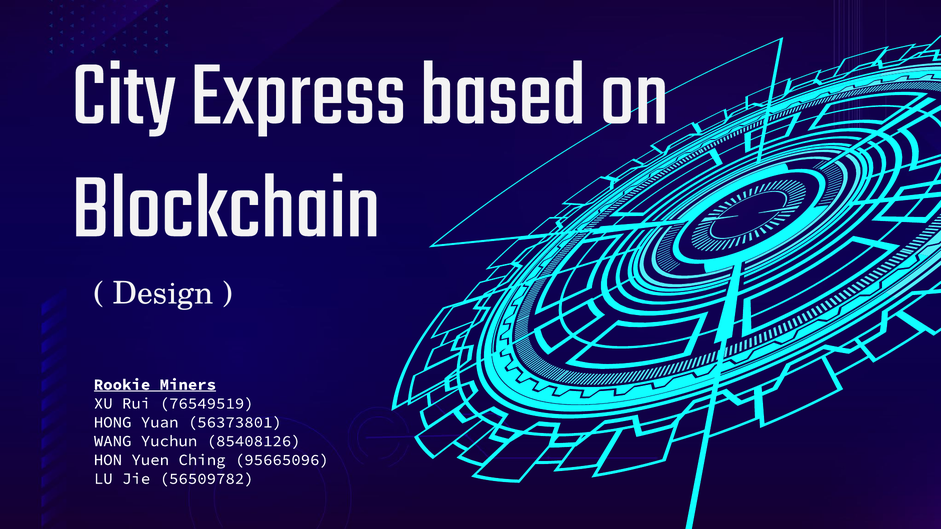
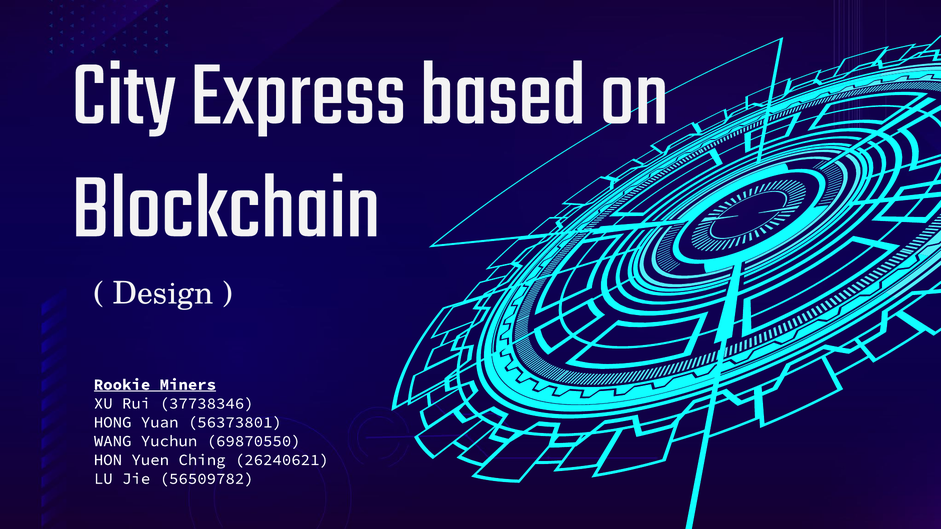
76549519: 76549519 -> 37738346
85408126: 85408126 -> 69870550
95665096: 95665096 -> 26240621
